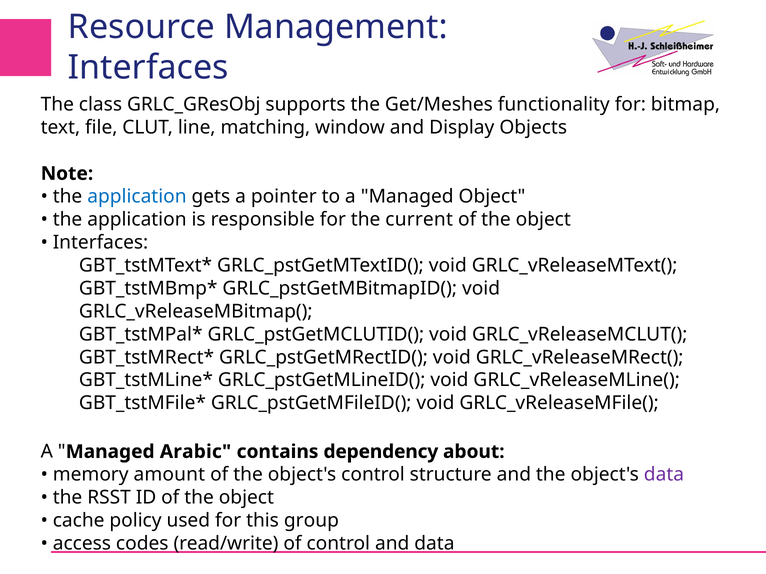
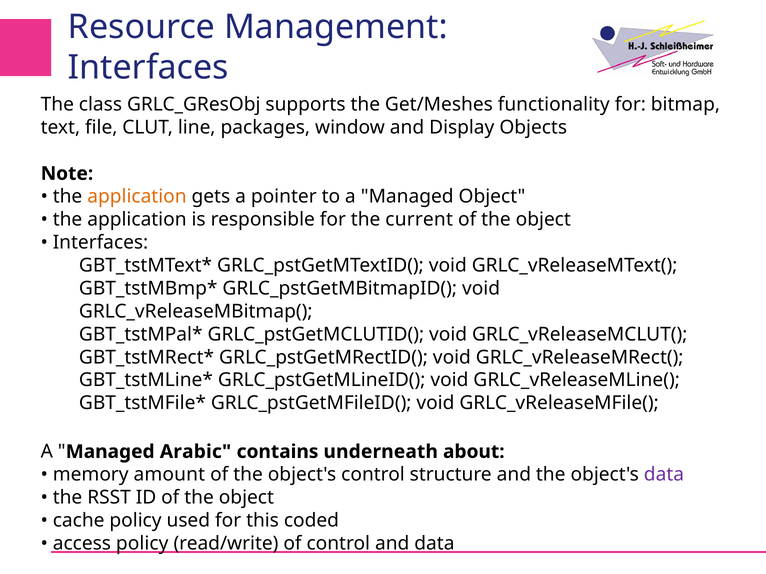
matching: matching -> packages
application at (137, 197) colour: blue -> orange
dependency: dependency -> underneath
group: group -> coded
access codes: codes -> policy
